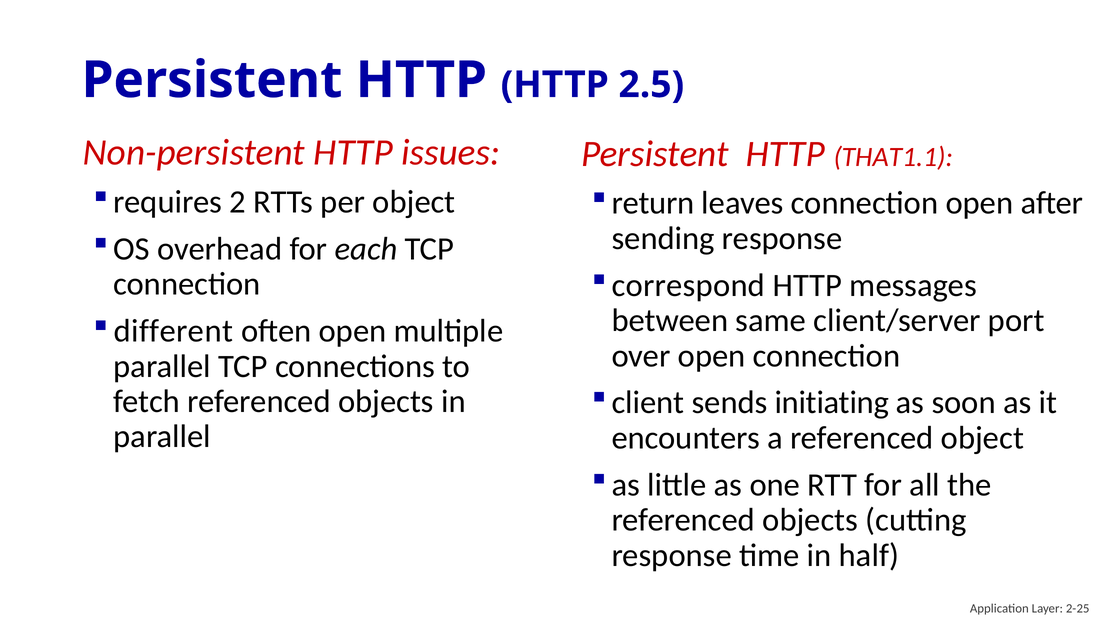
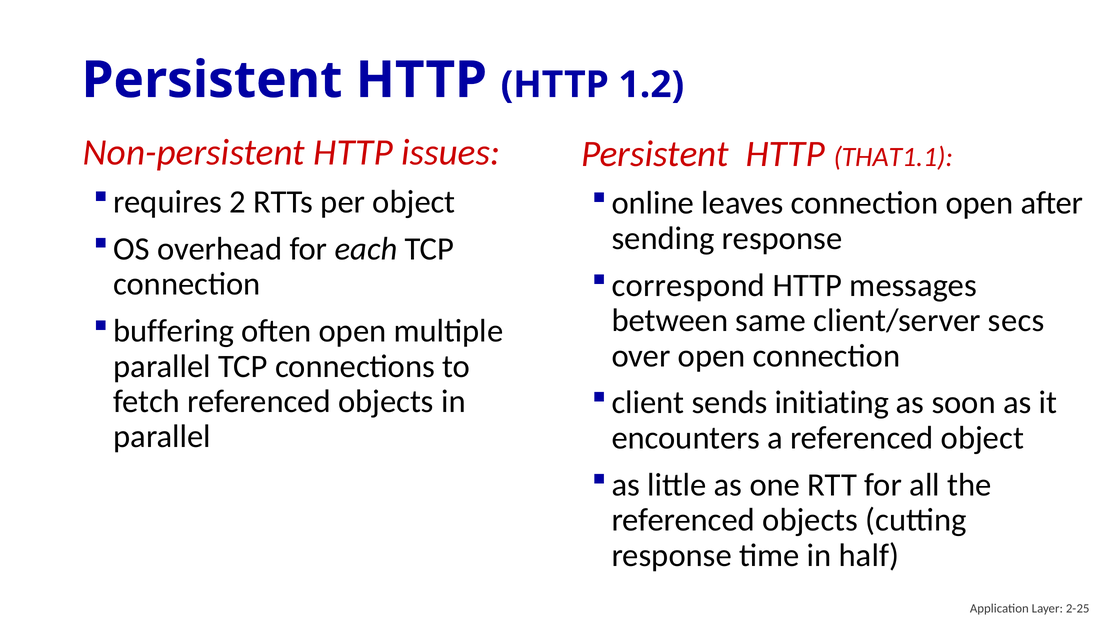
2.5: 2.5 -> 1.2
return: return -> online
port: port -> secs
different: different -> buffering
